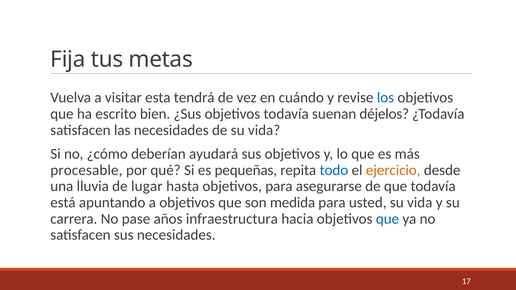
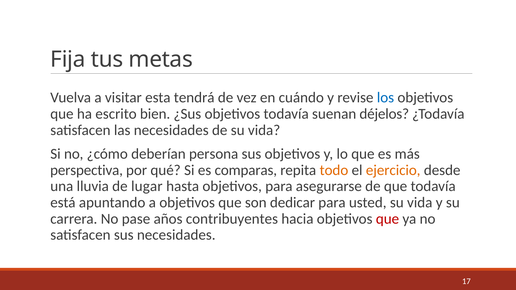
ayudará: ayudará -> persona
procesable: procesable -> perspectiva
pequeñas: pequeñas -> comparas
todo colour: blue -> orange
medida: medida -> dedicar
infraestructura: infraestructura -> contribuyentes
que at (387, 219) colour: blue -> red
